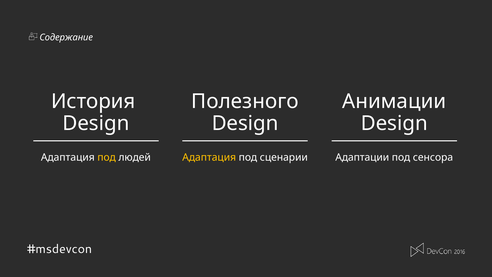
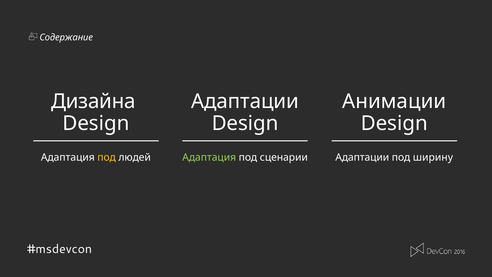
История: История -> Дизайна
Полезного at (245, 101): Полезного -> Адаптации
Адаптация at (209, 157) colour: yellow -> light green
сенсора: сенсора -> ширину
